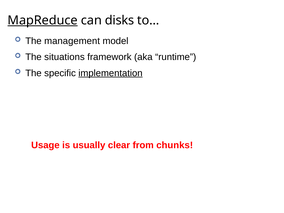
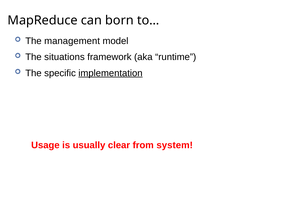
MapReduce underline: present -> none
disks: disks -> born
chunks: chunks -> system
